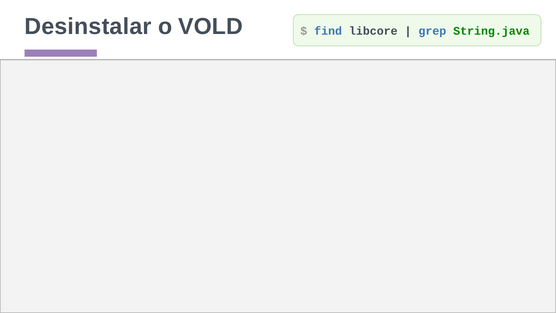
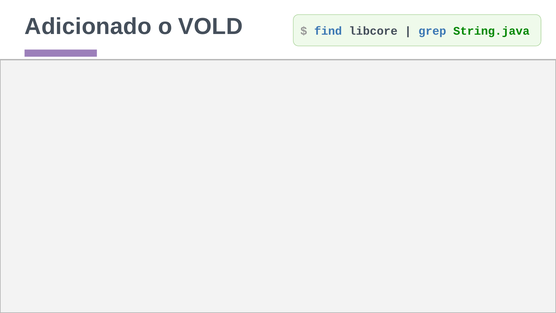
Desinstalar: Desinstalar -> Adicionado
